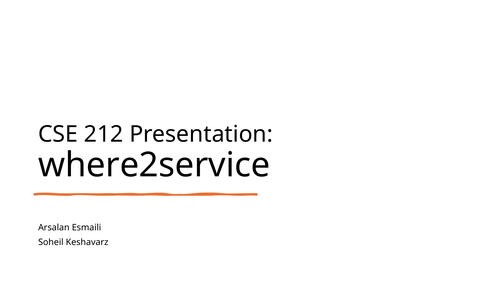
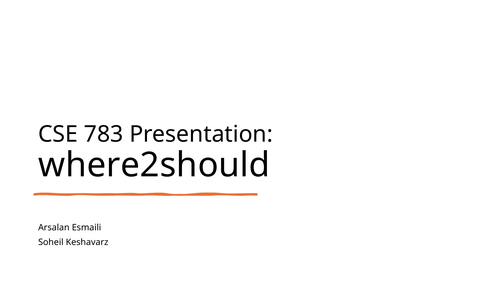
212: 212 -> 783
where2service: where2service -> where2should
